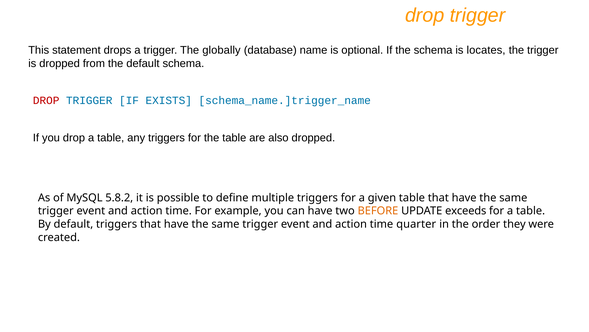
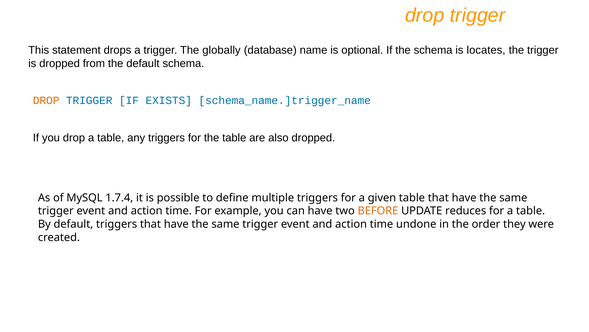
DROP at (46, 100) colour: red -> orange
5.8.2: 5.8.2 -> 1.7.4
exceeds: exceeds -> reduces
quarter: quarter -> undone
